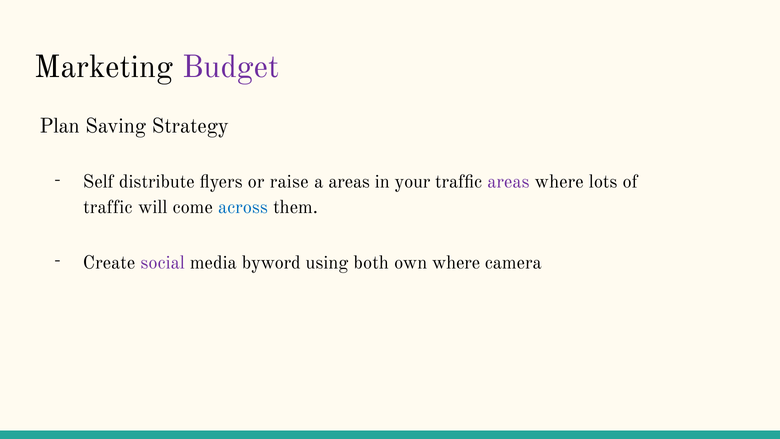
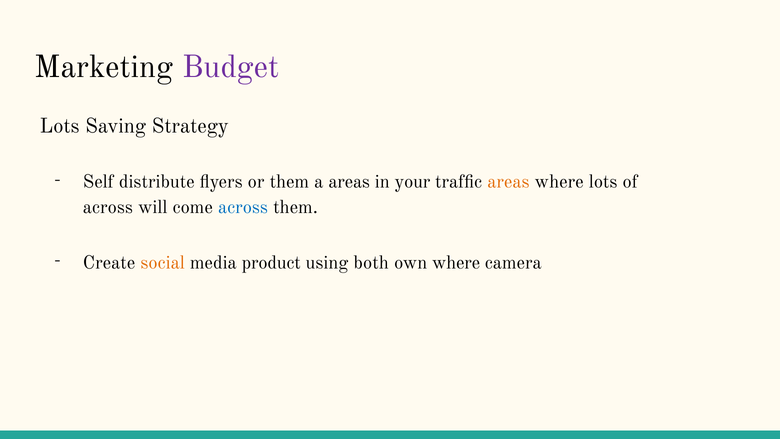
Plan at (60, 126): Plan -> Lots
or raise: raise -> them
areas at (508, 182) colour: purple -> orange
traffic at (108, 207): traffic -> across
social colour: purple -> orange
byword: byword -> product
